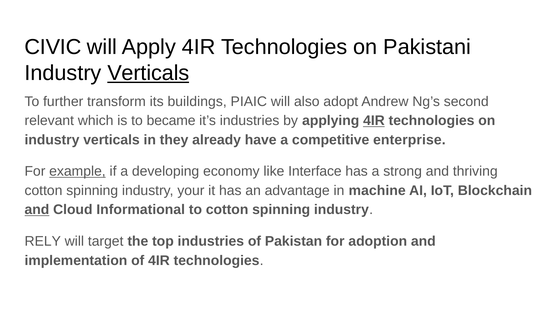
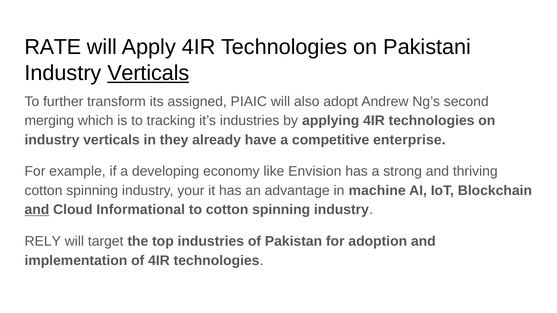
CIVIC: CIVIC -> RATE
buildings: buildings -> assigned
relevant: relevant -> merging
became: became -> tracking
4IR at (374, 121) underline: present -> none
example underline: present -> none
Interface: Interface -> Envision
